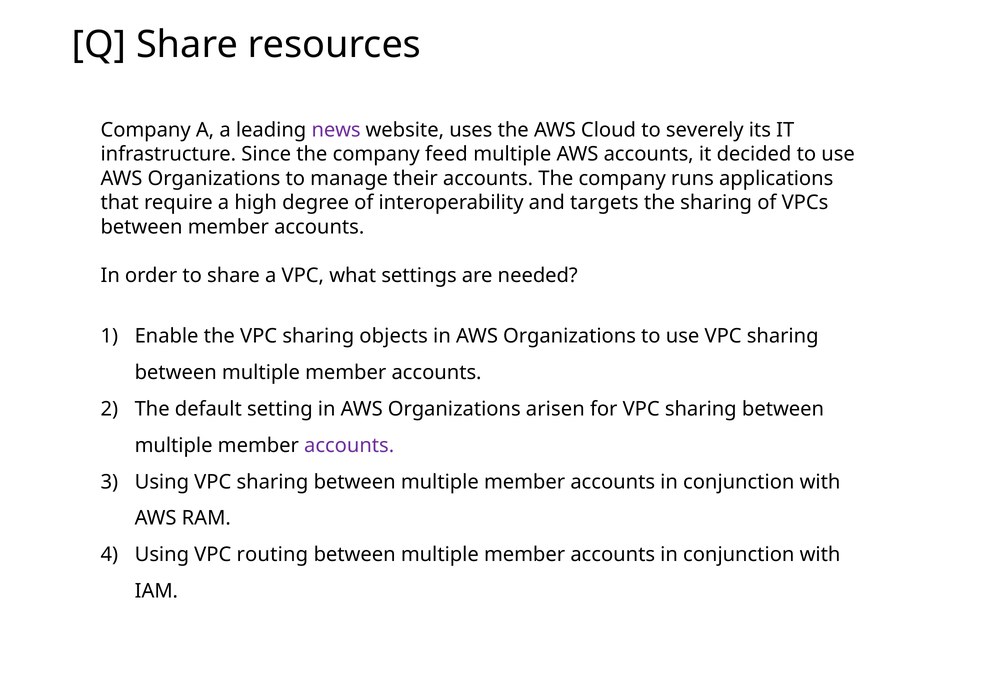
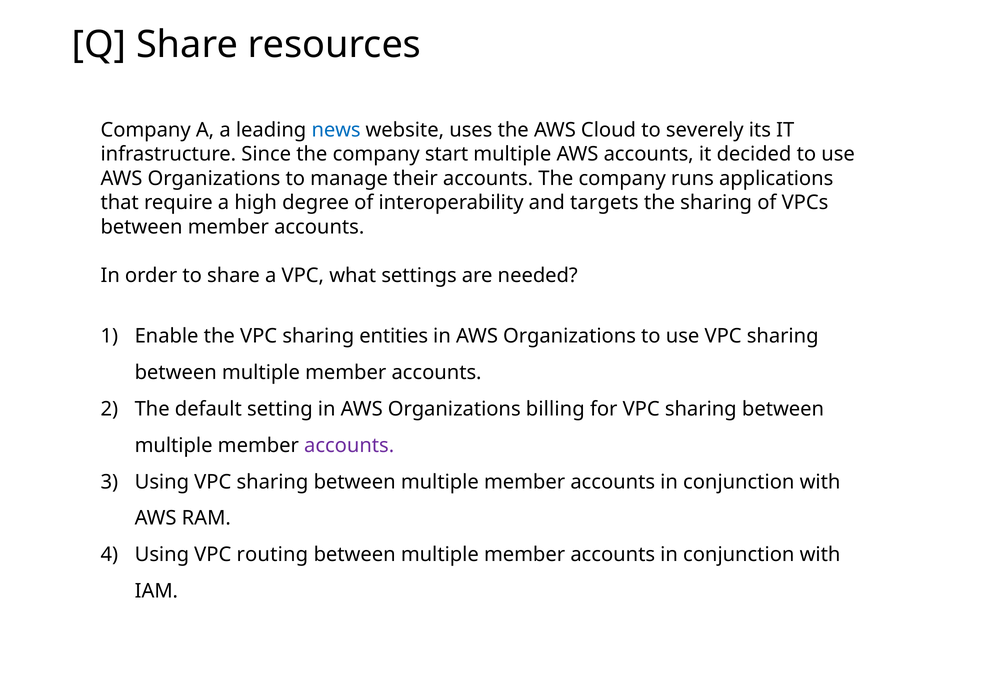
news colour: purple -> blue
feed: feed -> start
objects: objects -> entities
arisen: arisen -> billing
